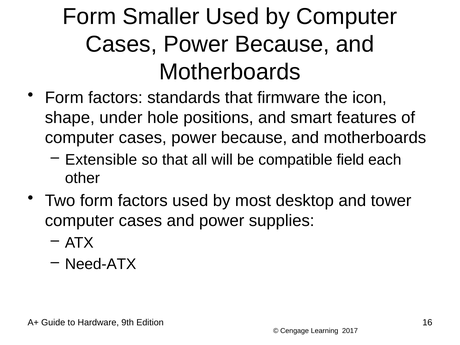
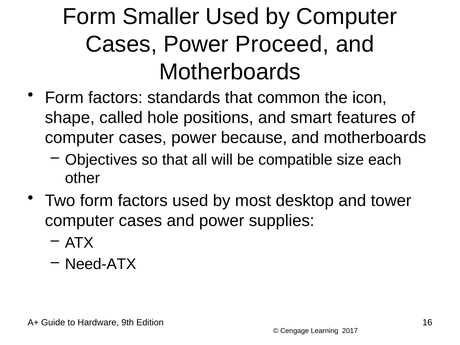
Because at (282, 44): Because -> Proceed
firmware: firmware -> common
under: under -> called
Extensible: Extensible -> Objectives
field: field -> size
